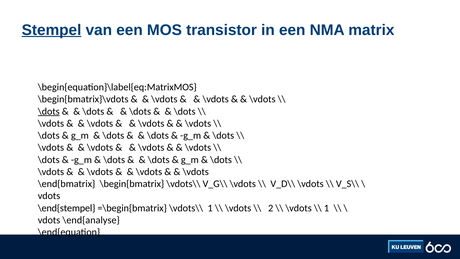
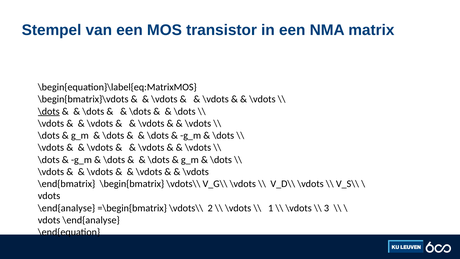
Stempel underline: present -> none
\end{stempel at (67, 208): \end{stempel -> \end{analyse
\vdots\\ 1: 1 -> 2
2: 2 -> 1
1 at (327, 208): 1 -> 3
